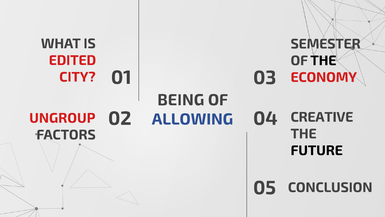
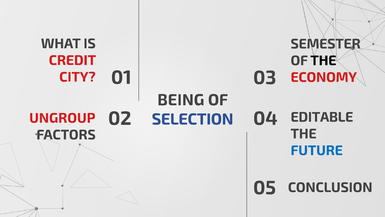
EDITED: EDITED -> CREDIT
CREATIVE: CREATIVE -> EDITABLE
ALLOWING: ALLOWING -> SELECTION
FUTURE colour: black -> blue
